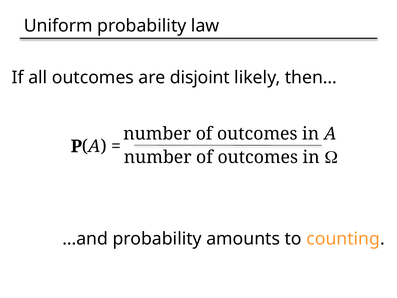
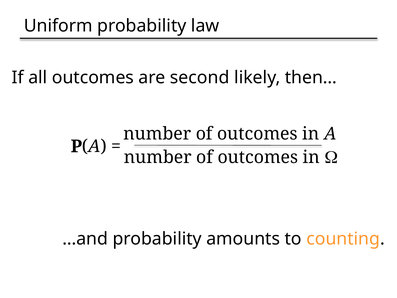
disjoint: disjoint -> second
